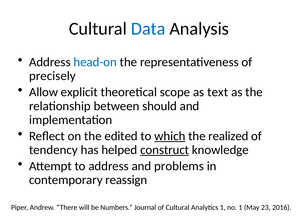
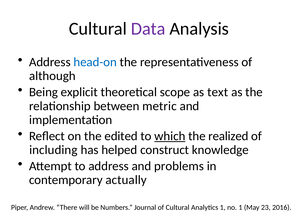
Data colour: blue -> purple
precisely: precisely -> although
Allow: Allow -> Being
should: should -> metric
tendency: tendency -> including
construct underline: present -> none
reassign: reassign -> actually
